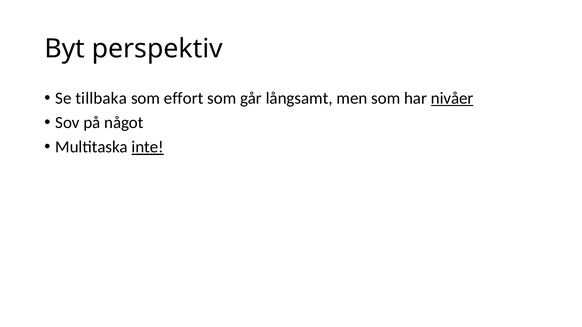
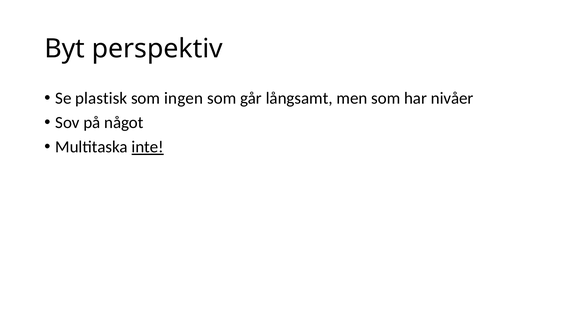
tillbaka: tillbaka -> plastisk
effort: effort -> ingen
nivåer underline: present -> none
